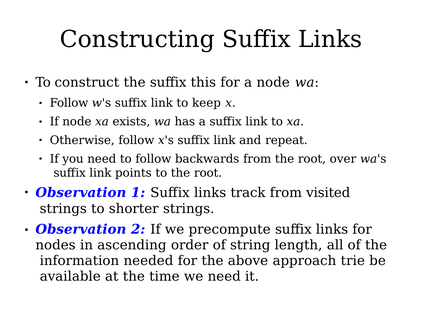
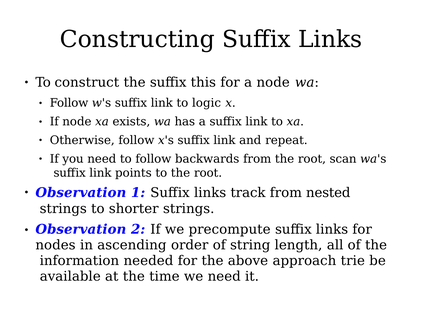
keep: keep -> logic
over: over -> scan
visited: visited -> nested
